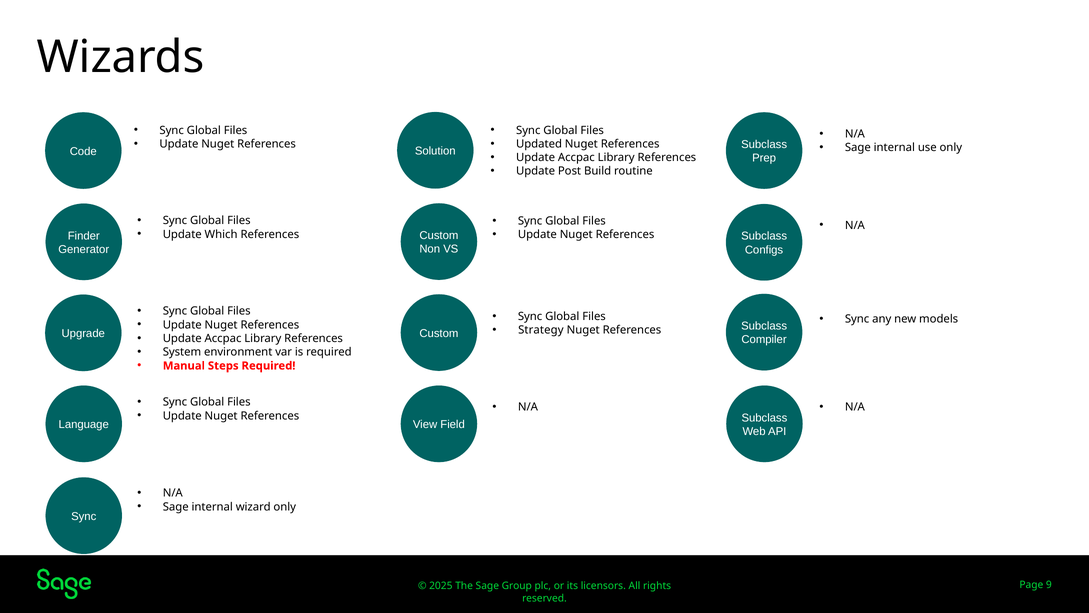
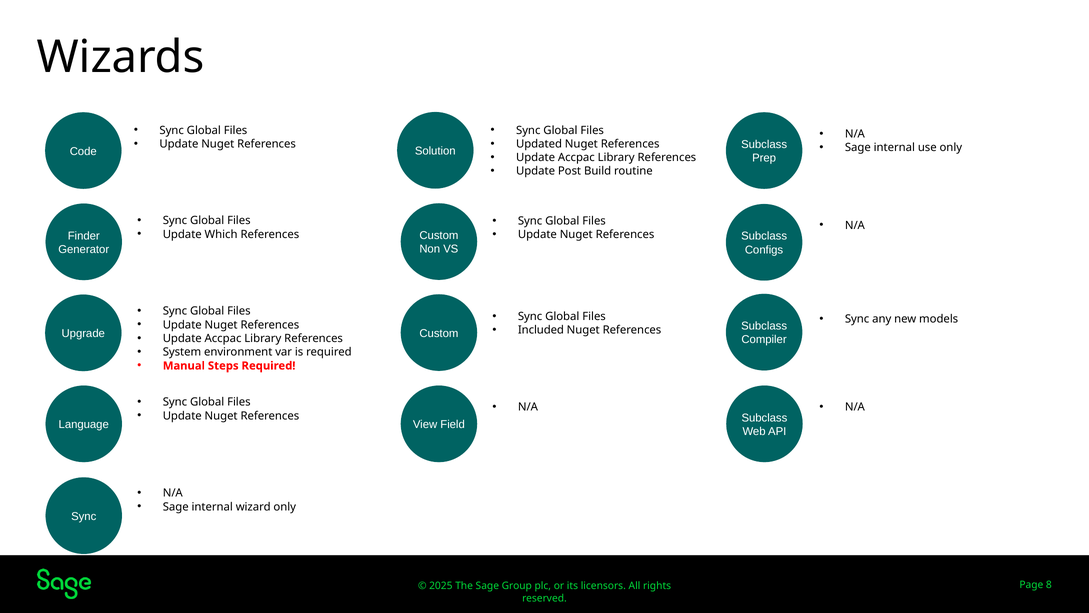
Strategy: Strategy -> Included
9: 9 -> 8
